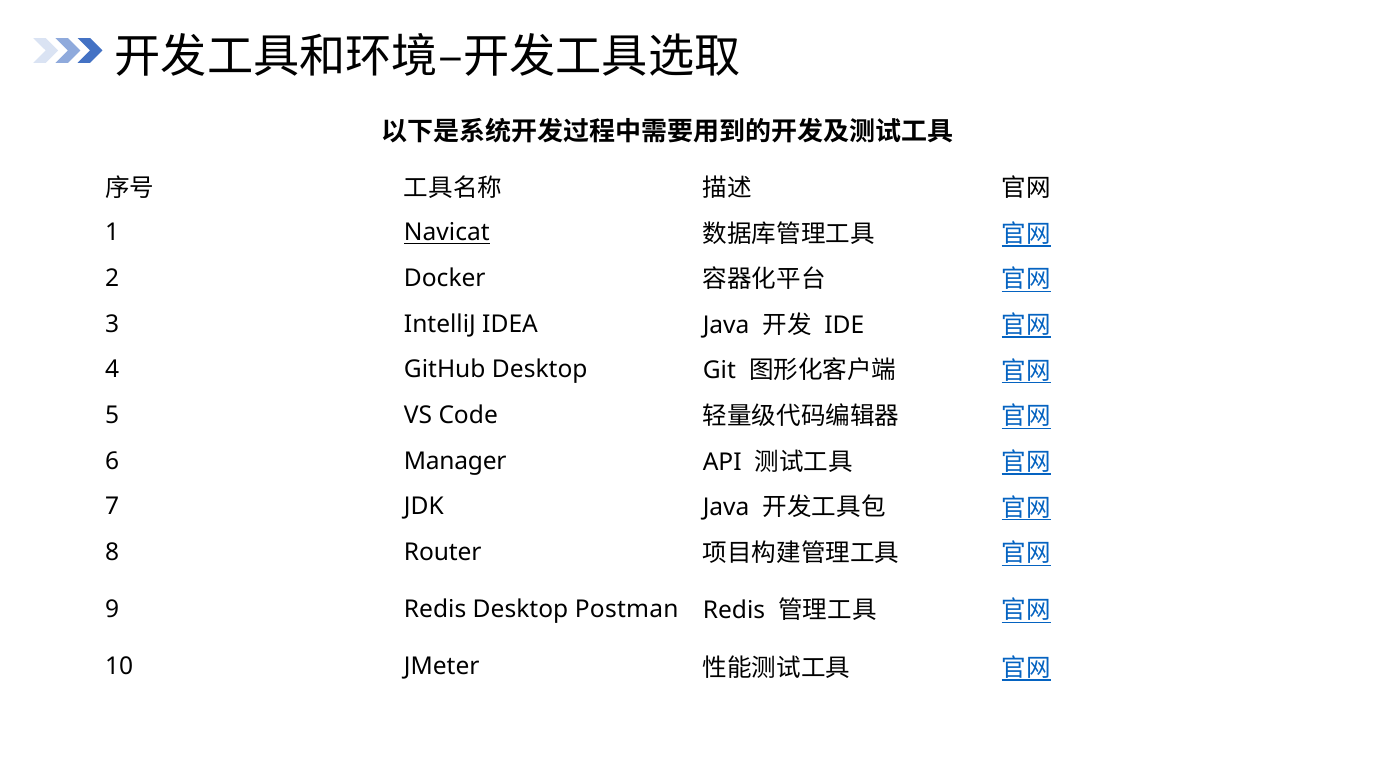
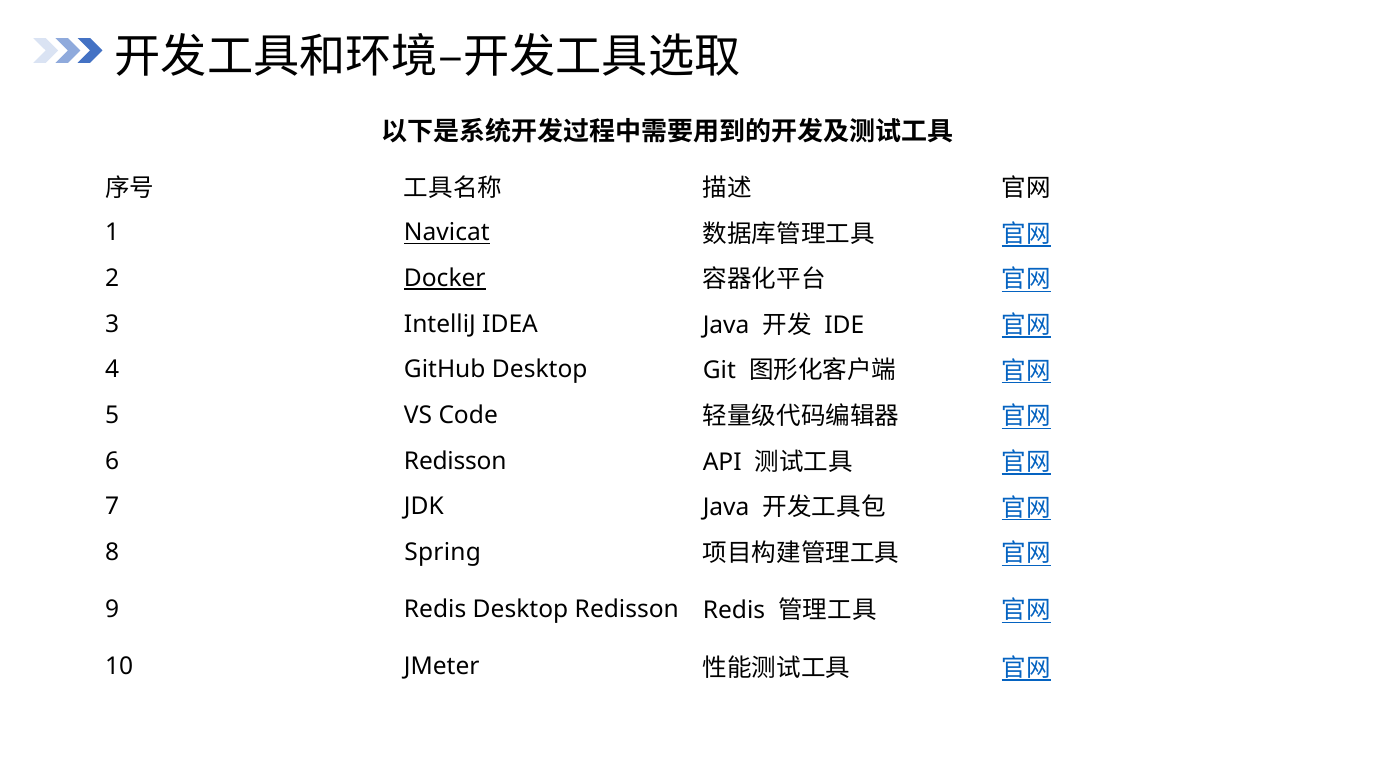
Docker underline: none -> present
6 Manager: Manager -> Redisson
Router: Router -> Spring
Desktop Postman: Postman -> Redisson
